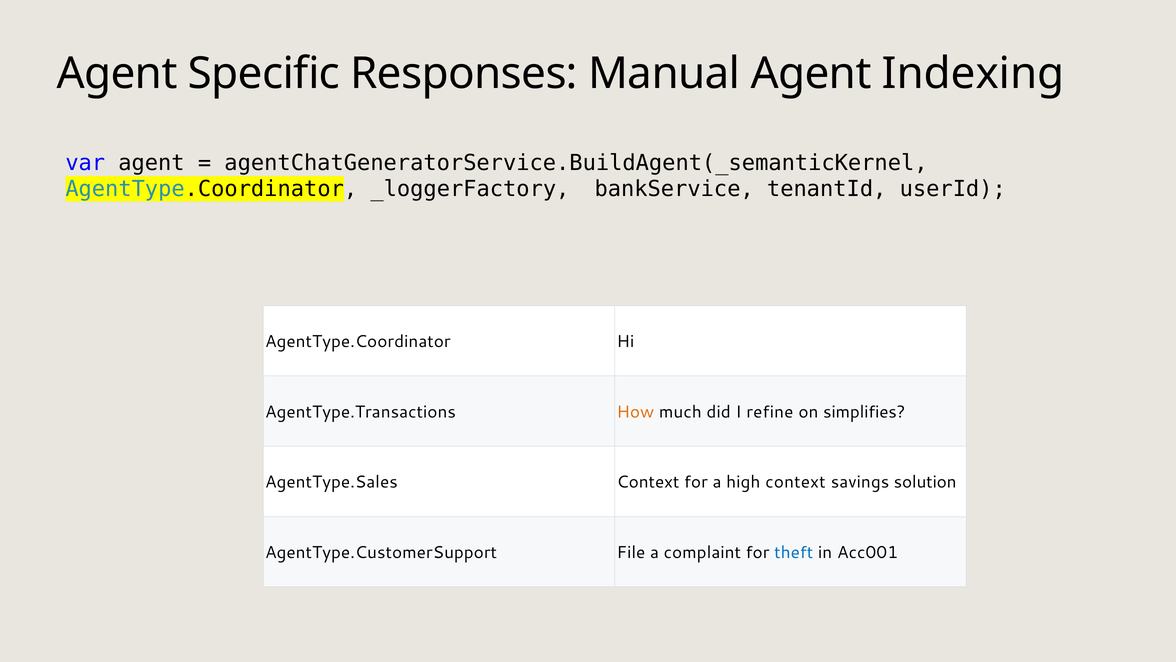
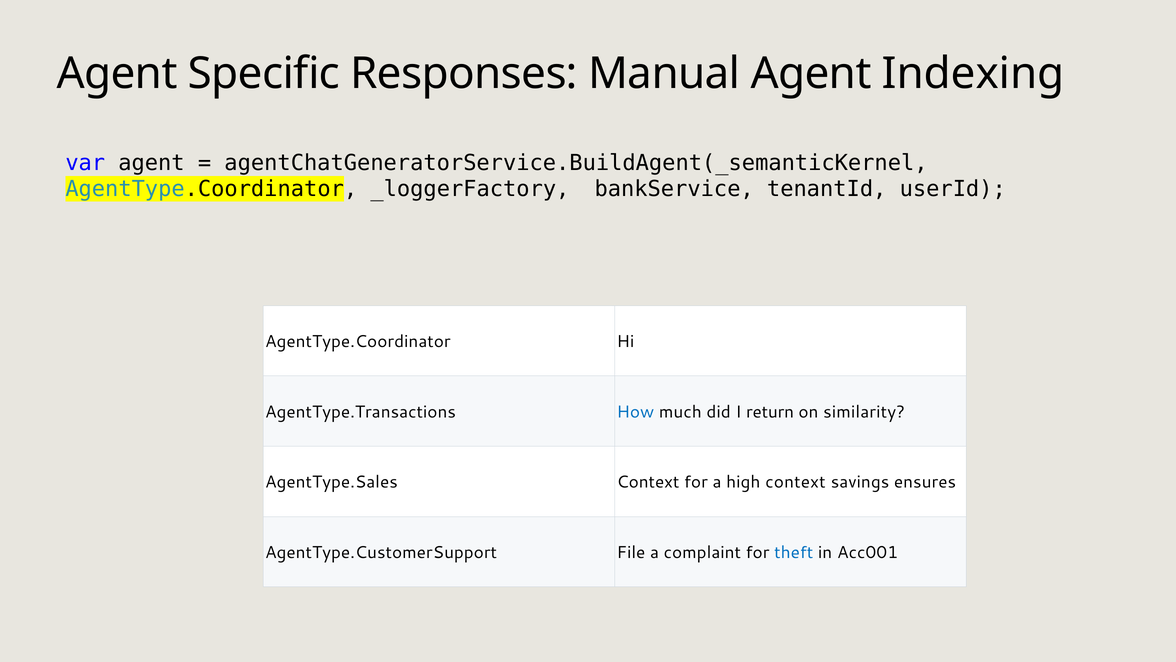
How colour: orange -> blue
refine: refine -> return
simplifies: simplifies -> similarity
solution: solution -> ensures
